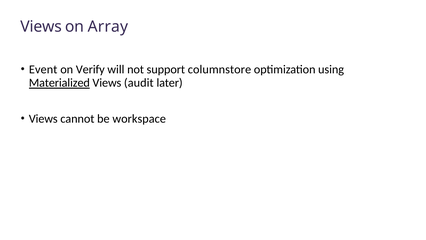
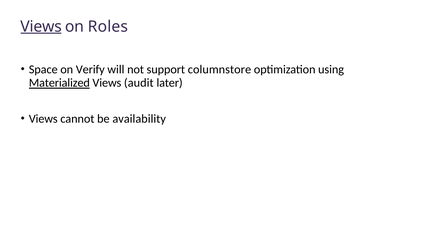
Views at (41, 26) underline: none -> present
Array: Array -> Roles
Event: Event -> Space
workspace: workspace -> availability
